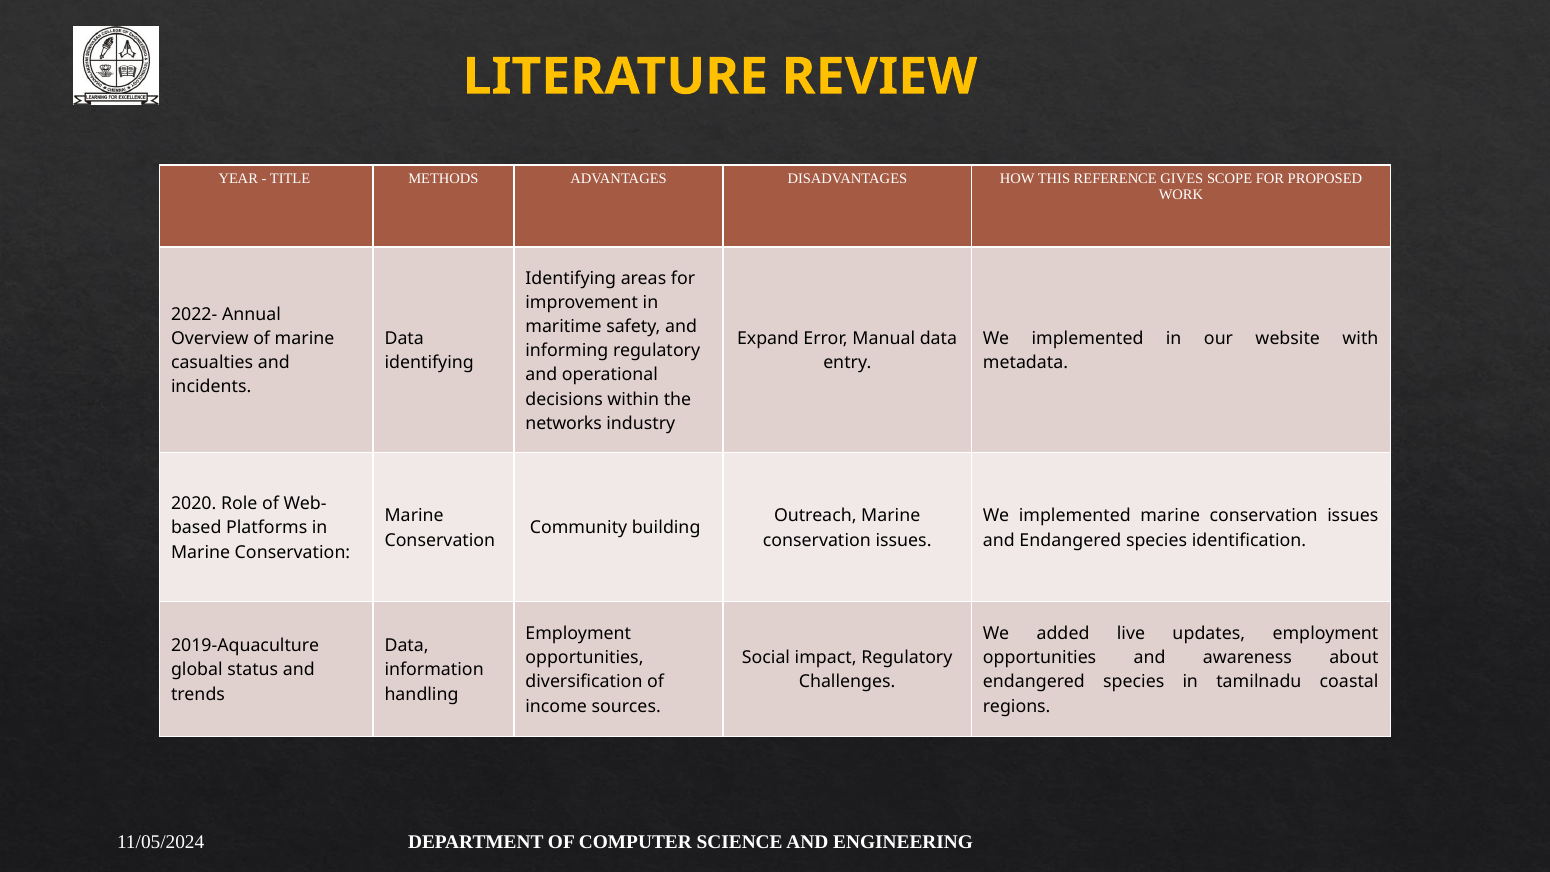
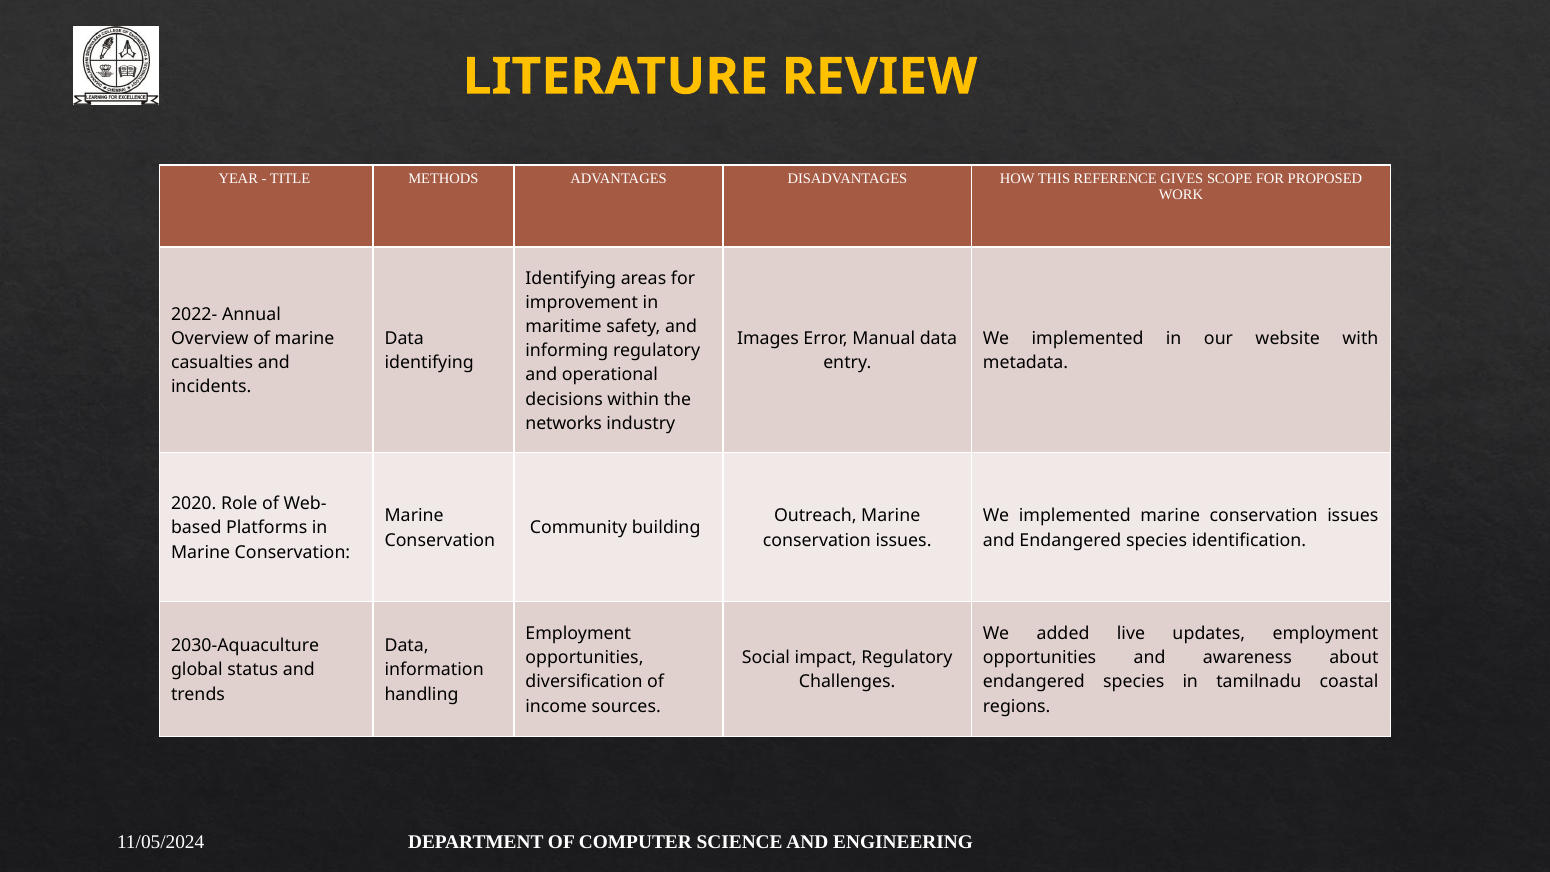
Expand: Expand -> Images
2019-Aquaculture: 2019-Aquaculture -> 2030-Aquaculture
